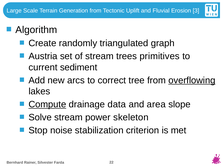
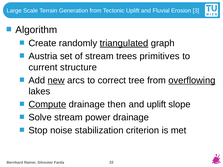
triangulated underline: none -> present
sediment: sediment -> structure
new underline: none -> present
data: data -> then
and area: area -> uplift
power skeleton: skeleton -> drainage
